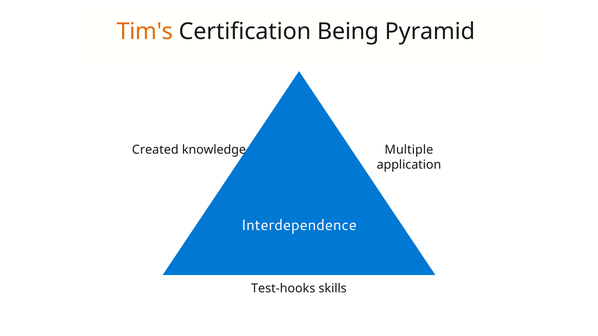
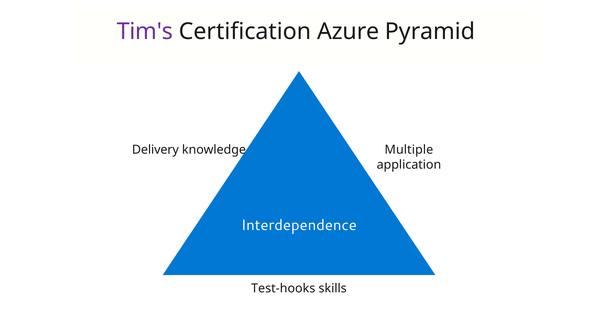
Tim's colour: orange -> purple
Being: Being -> Azure
Created: Created -> Delivery
